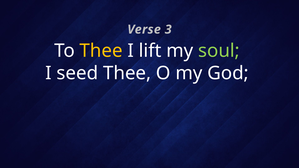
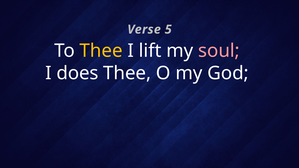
3: 3 -> 5
soul colour: light green -> pink
seed: seed -> does
